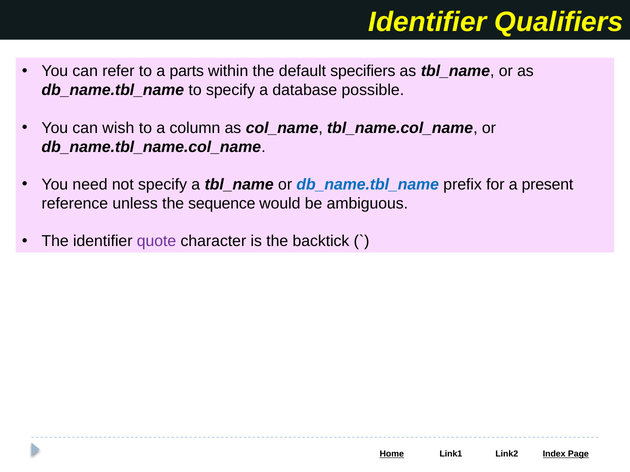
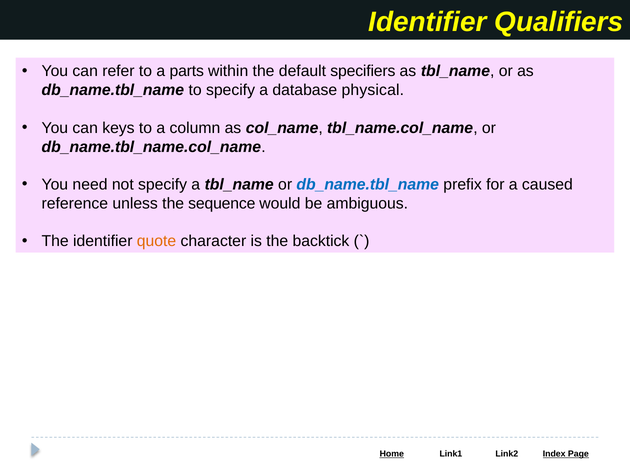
possible: possible -> physical
wish: wish -> keys
present: present -> caused
quote colour: purple -> orange
